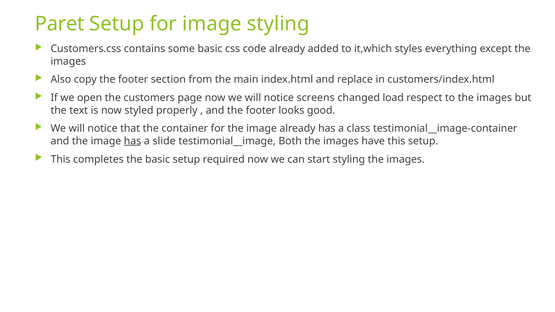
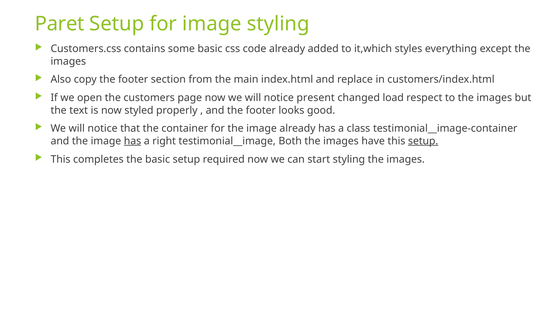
screens: screens -> present
slide: slide -> right
setup at (423, 141) underline: none -> present
